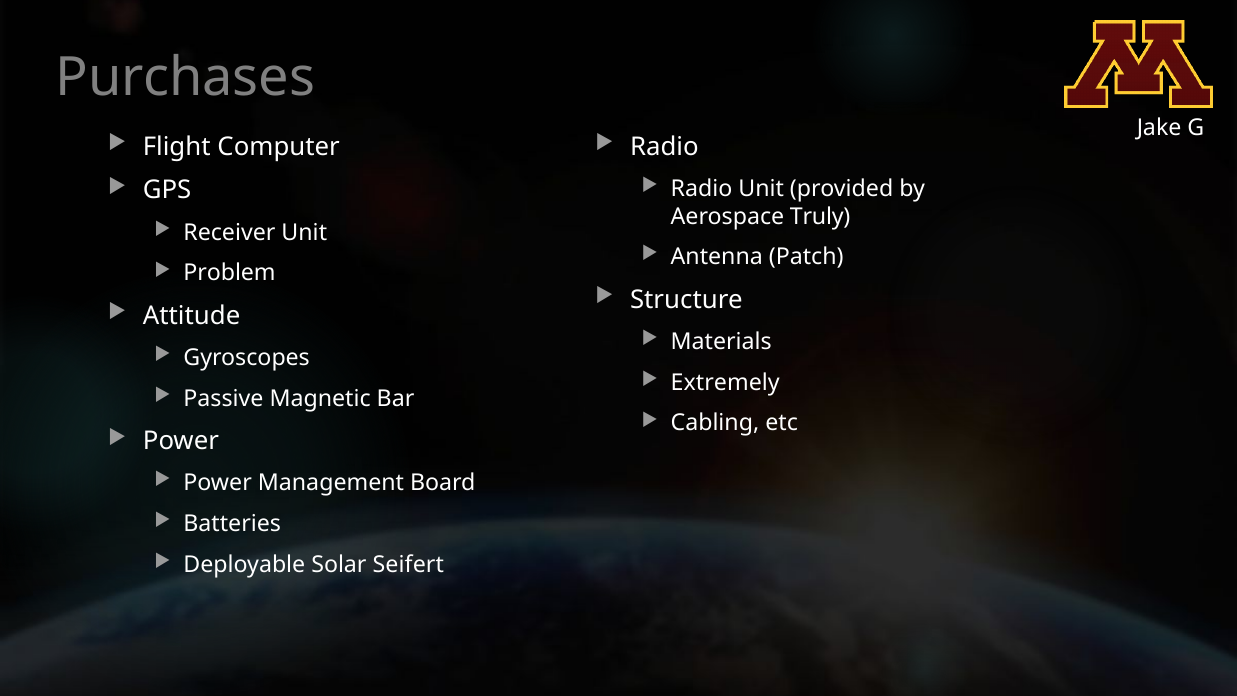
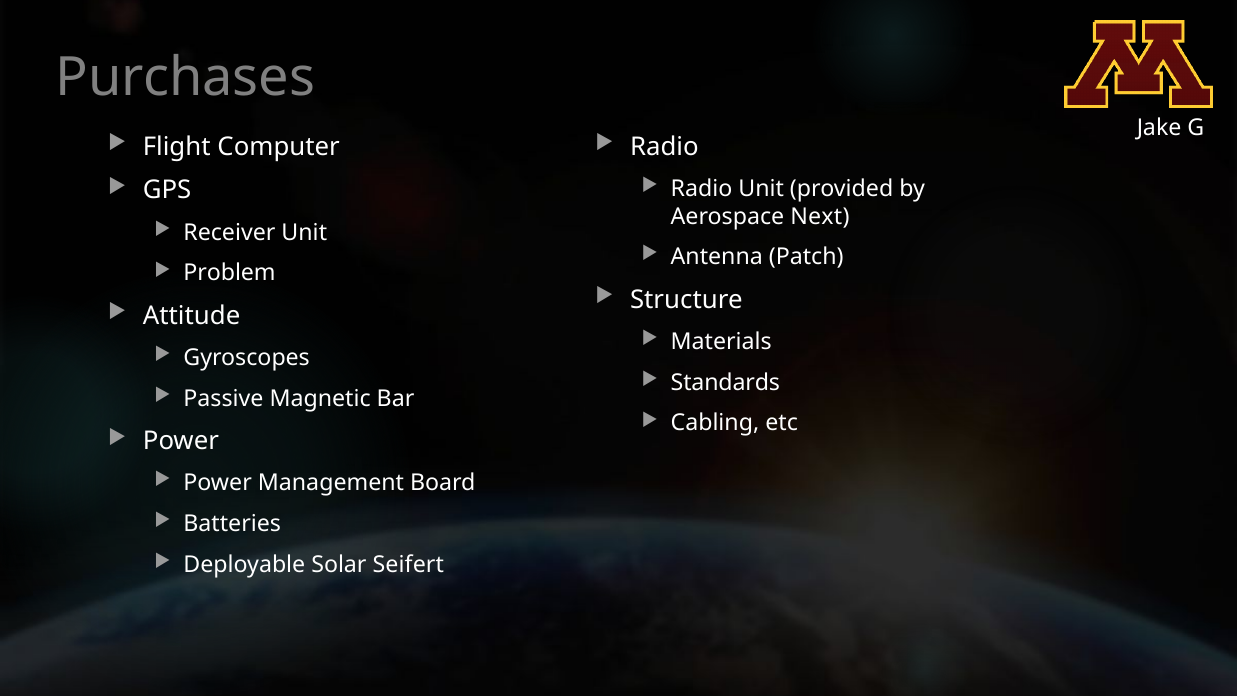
Truly: Truly -> Next
Extremely: Extremely -> Standards
